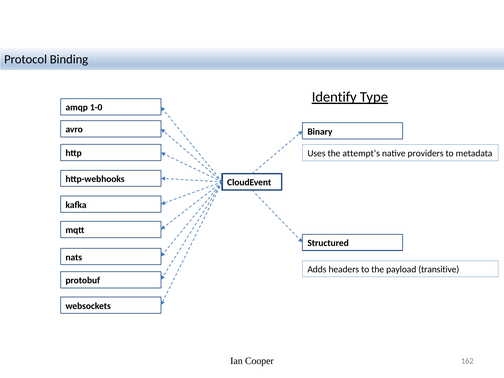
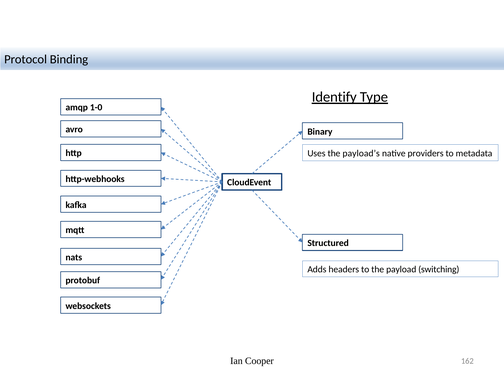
attempt’s: attempt’s -> payload’s
transitive: transitive -> switching
